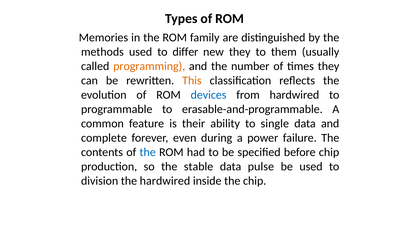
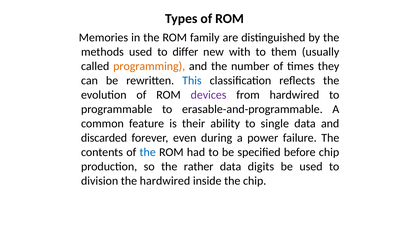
new they: they -> with
This colour: orange -> blue
devices colour: blue -> purple
complete: complete -> discarded
stable: stable -> rather
pulse: pulse -> digits
